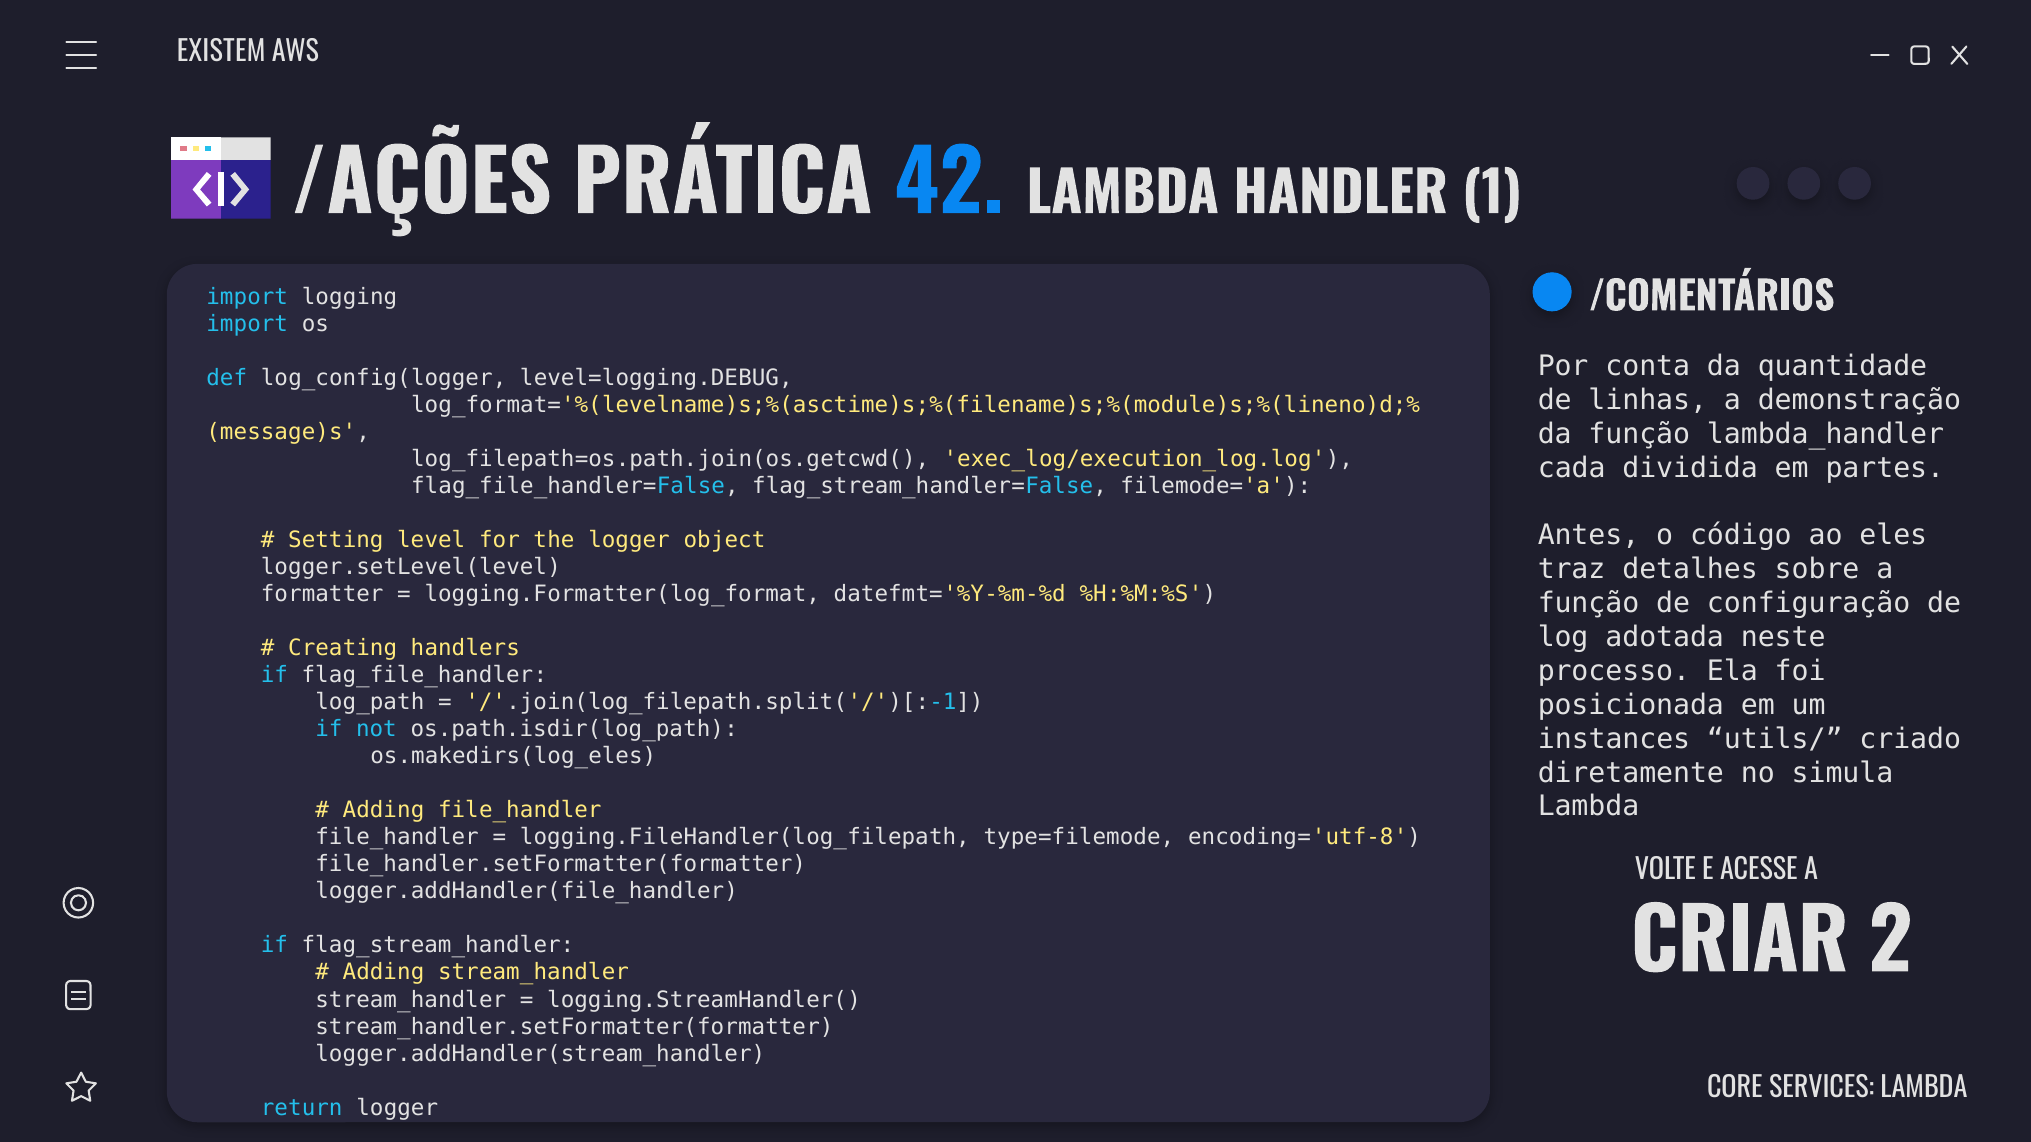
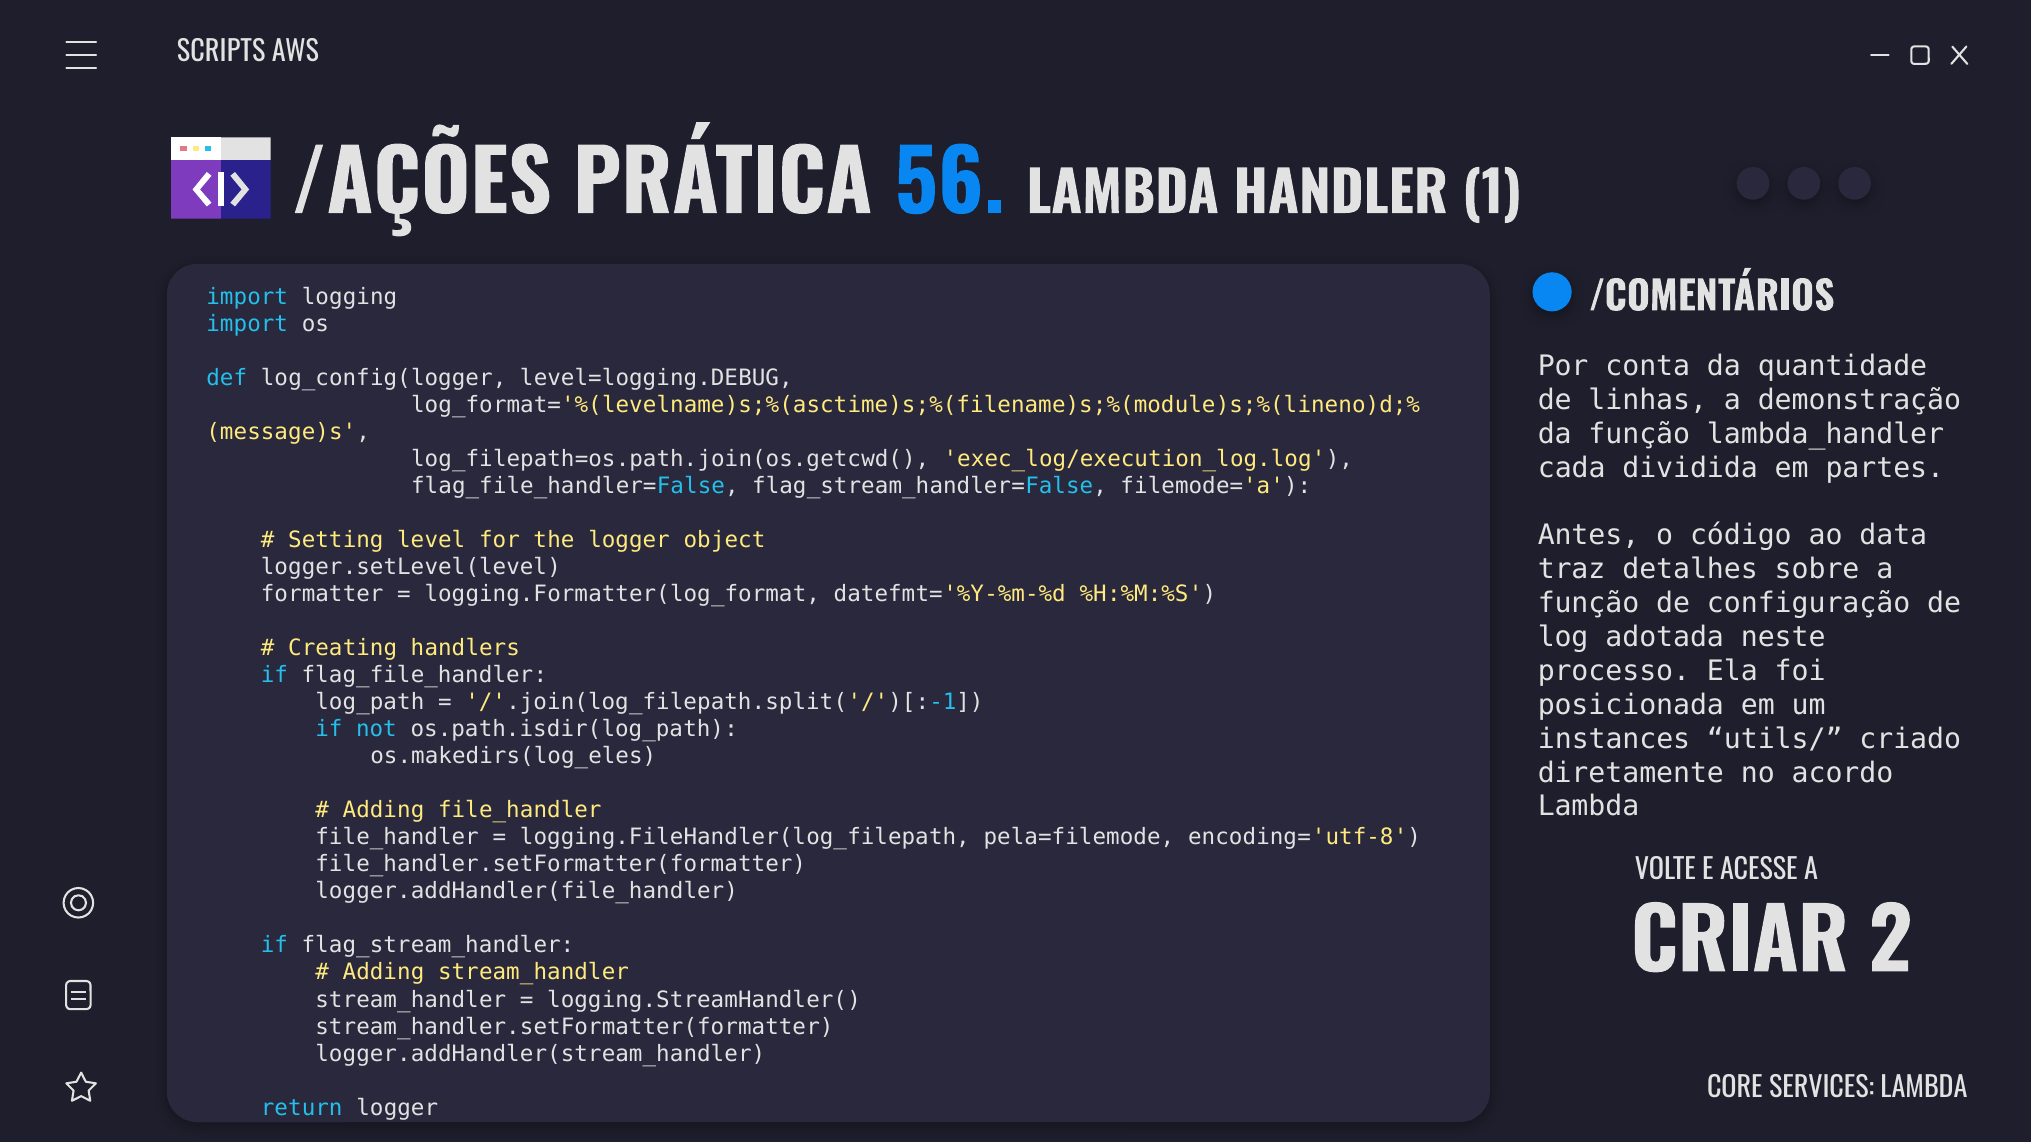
EXISTEM: EXISTEM -> SCRIPTS
42: 42 -> 56
eles: eles -> data
simula: simula -> acordo
type=filemode: type=filemode -> pela=filemode
